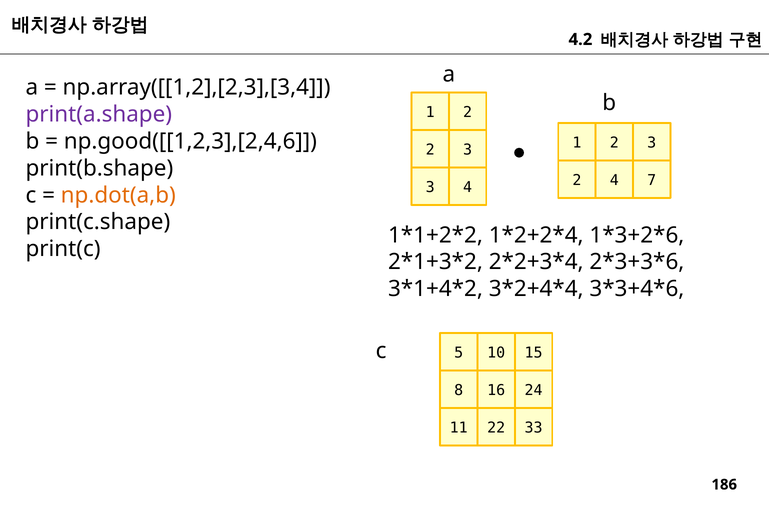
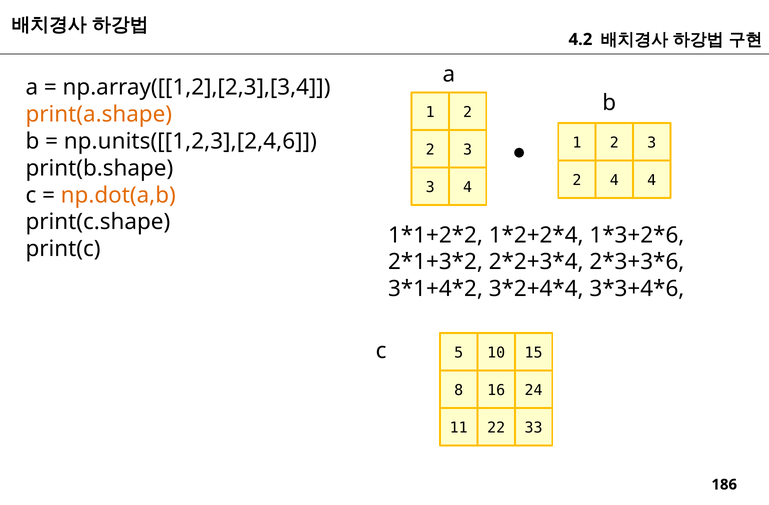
print(a.shape colour: purple -> orange
np.good([[1,2,3],[2,4,6: np.good([[1,2,3],[2,4,6 -> np.units([[1,2,3],[2,4,6
4 7: 7 -> 4
